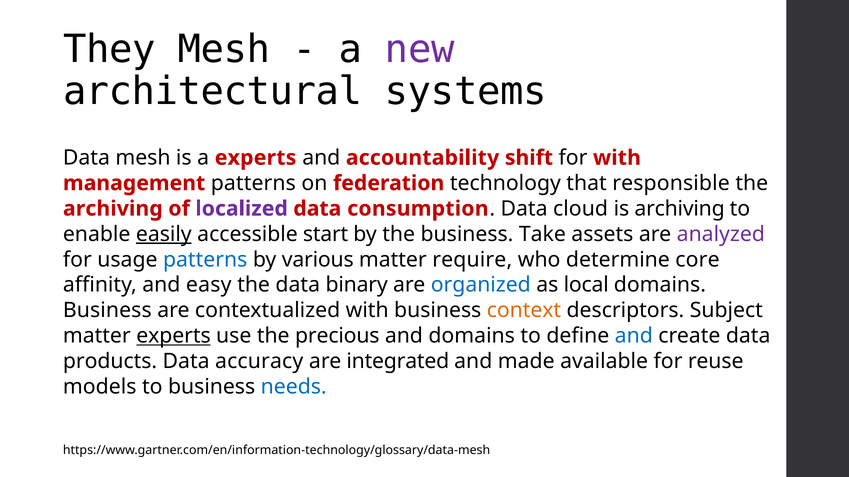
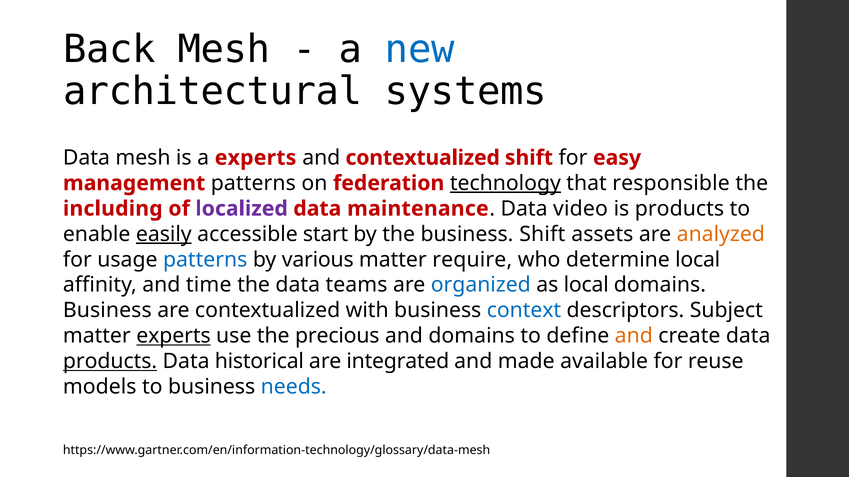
They: They -> Back
new colour: purple -> blue
and accountability: accountability -> contextualized
for with: with -> easy
technology underline: none -> present
archiving at (113, 209): archiving -> including
consumption: consumption -> maintenance
cloud: cloud -> video
is archiving: archiving -> products
business Take: Take -> Shift
analyzed colour: purple -> orange
determine core: core -> local
easy: easy -> time
binary: binary -> teams
context colour: orange -> blue
and at (634, 336) colour: blue -> orange
products at (110, 362) underline: none -> present
accuracy: accuracy -> historical
